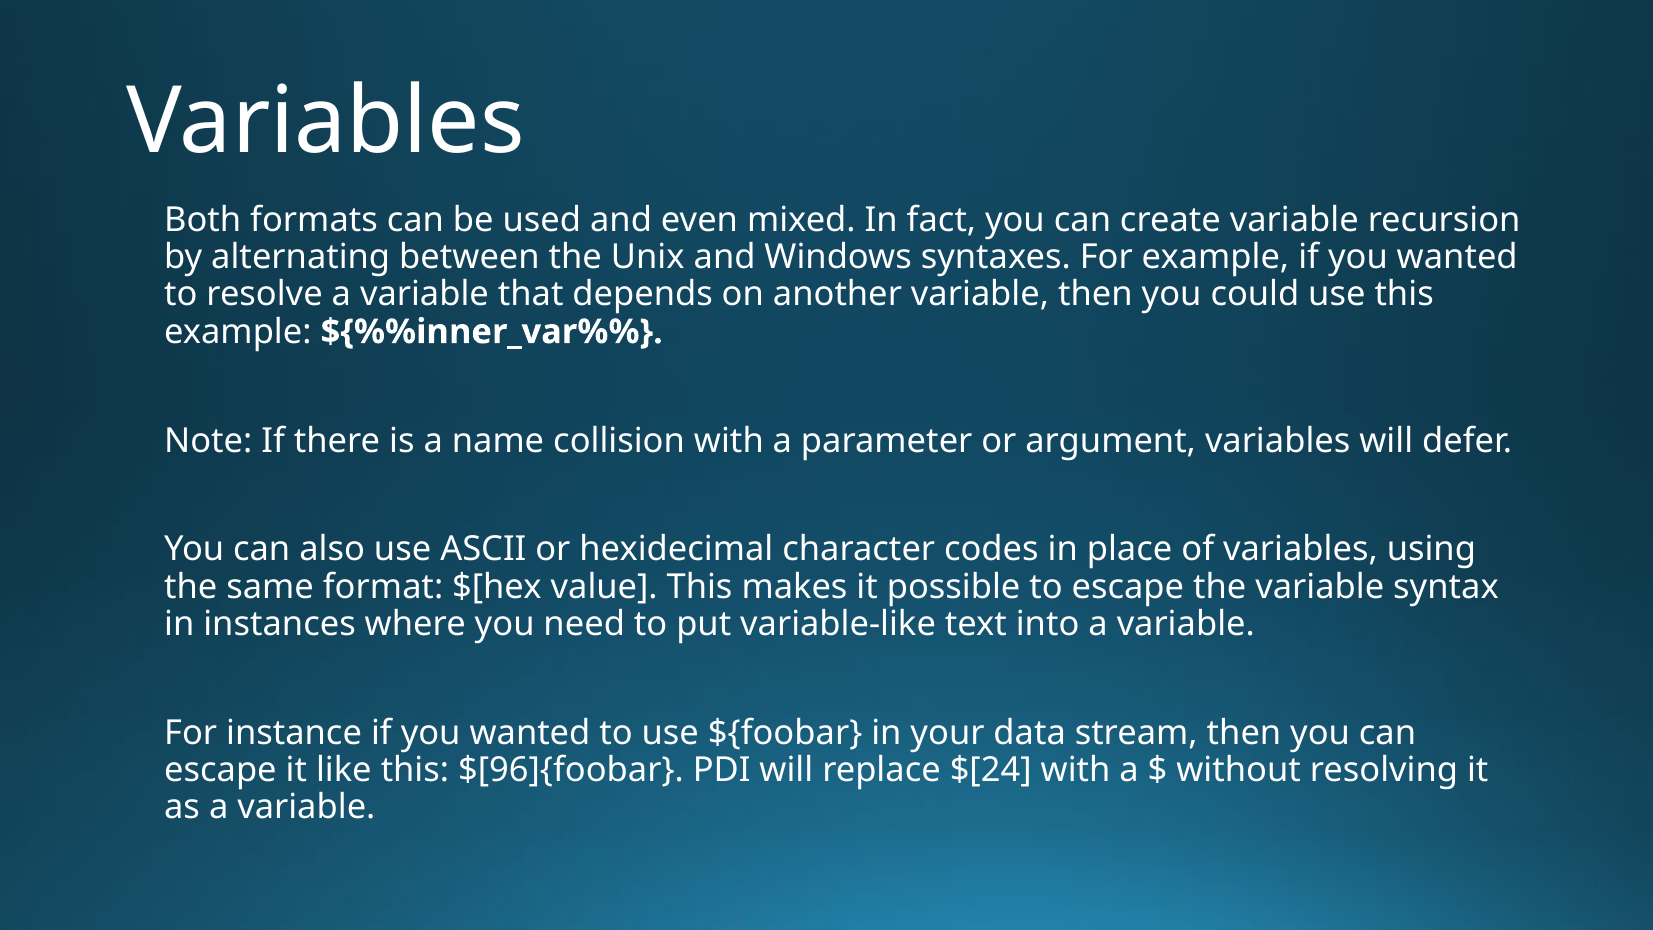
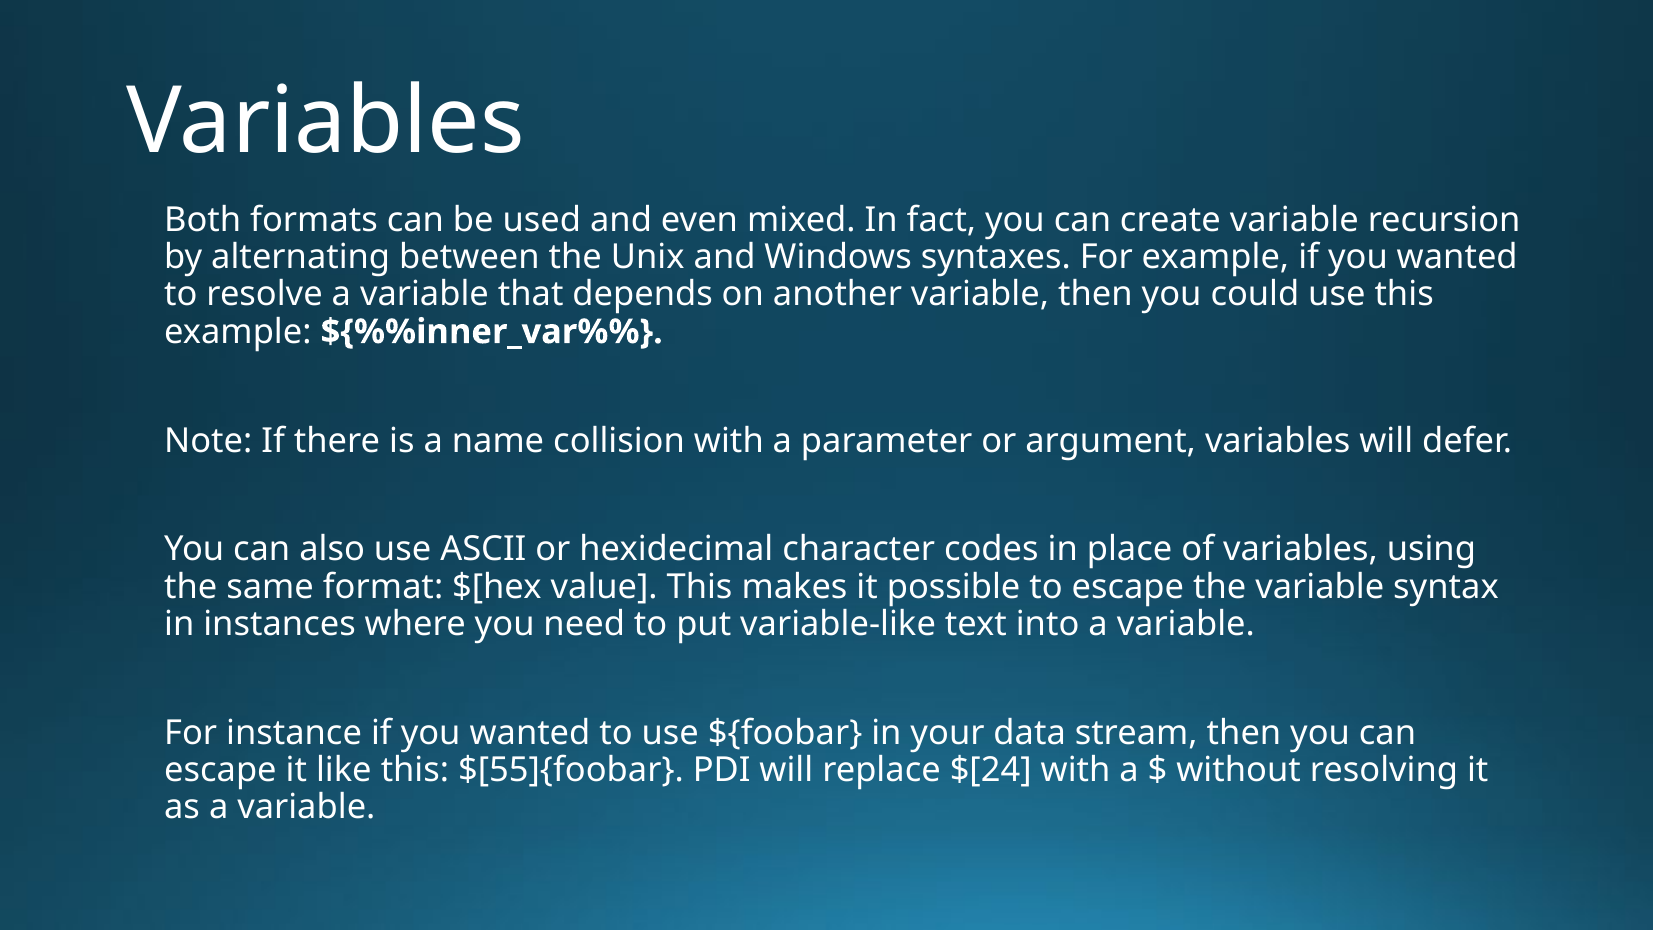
$[96]{foobar: $[96]{foobar -> $[55]{foobar
